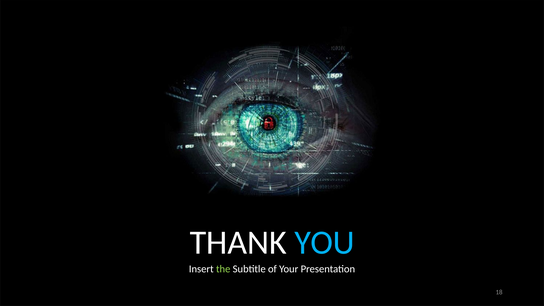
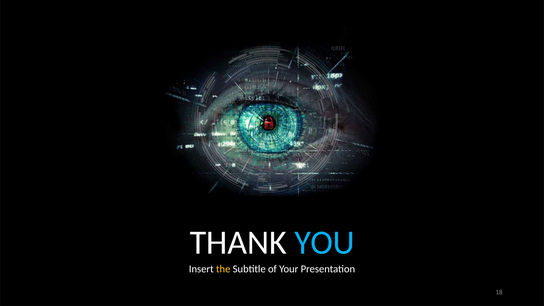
the colour: light green -> yellow
